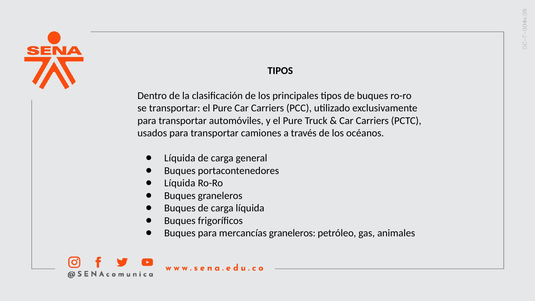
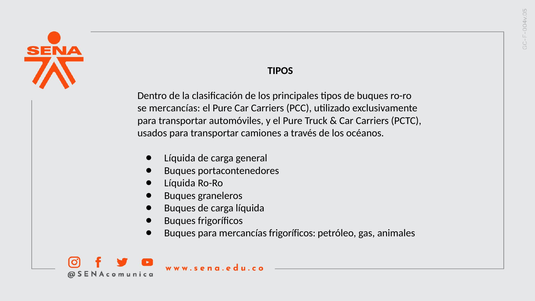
se transportar: transportar -> mercancías
mercancías graneleros: graneleros -> frigoríficos
